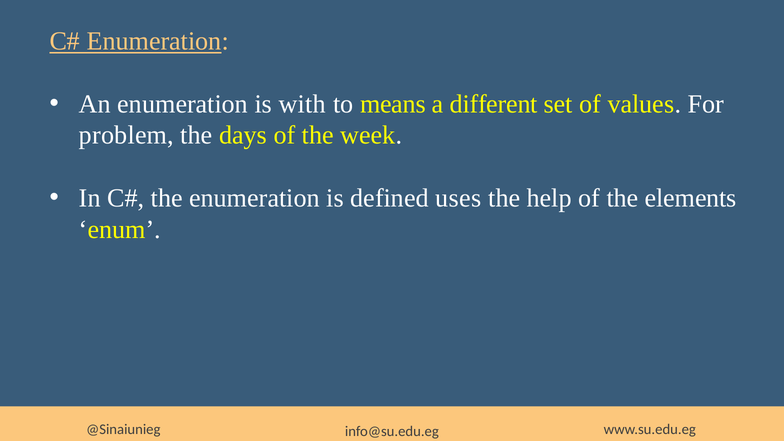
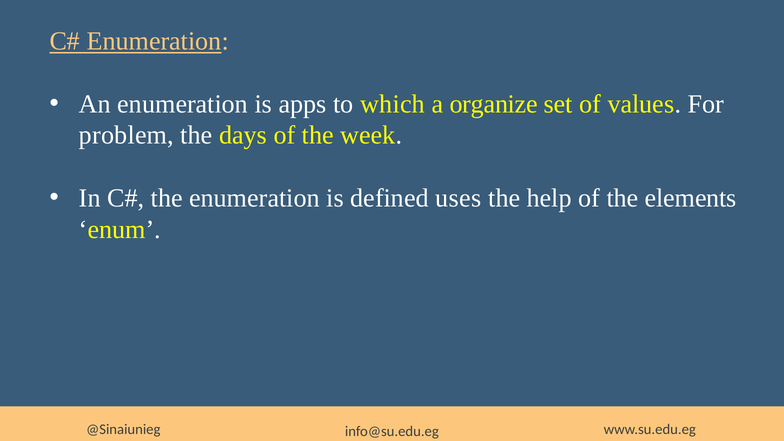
with: with -> apps
means: means -> which
different: different -> organize
